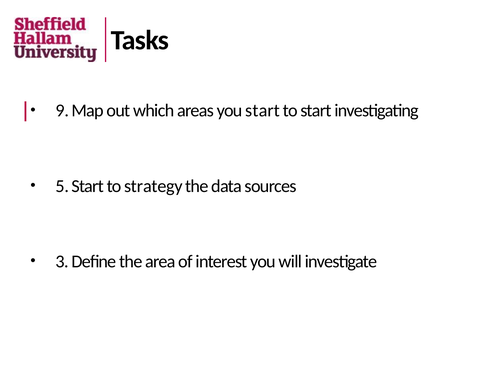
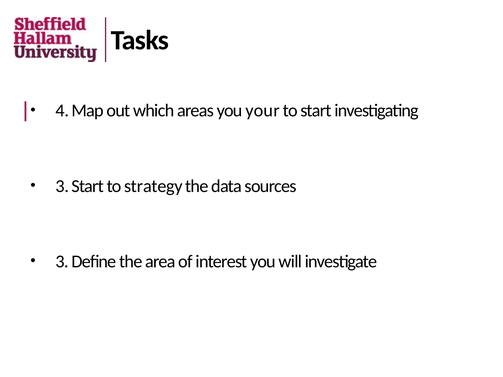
9: 9 -> 4
you start: start -> your
5 at (62, 186): 5 -> 3
